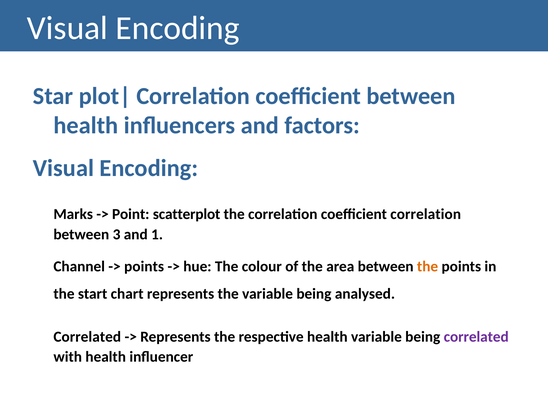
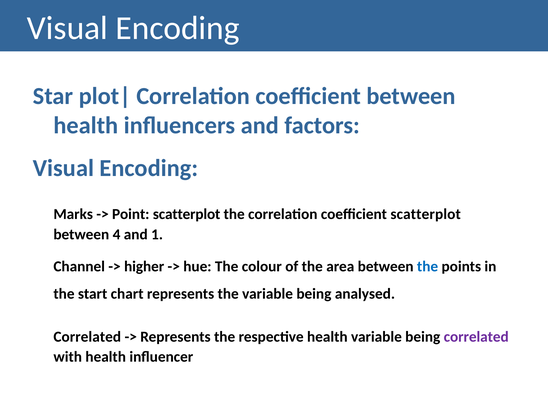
coefficient correlation: correlation -> scatterplot
3: 3 -> 4
points at (144, 266): points -> higher
the at (428, 266) colour: orange -> blue
